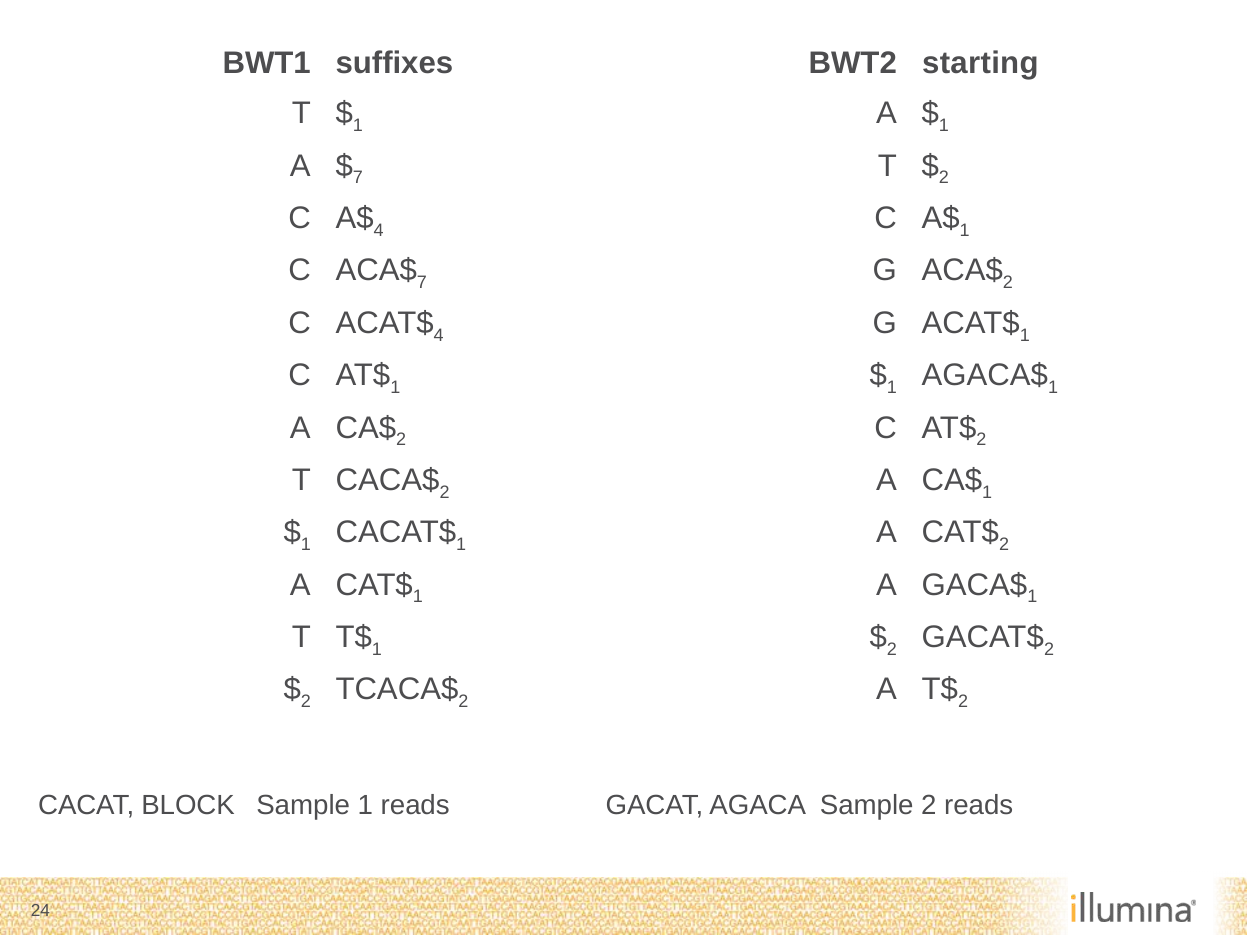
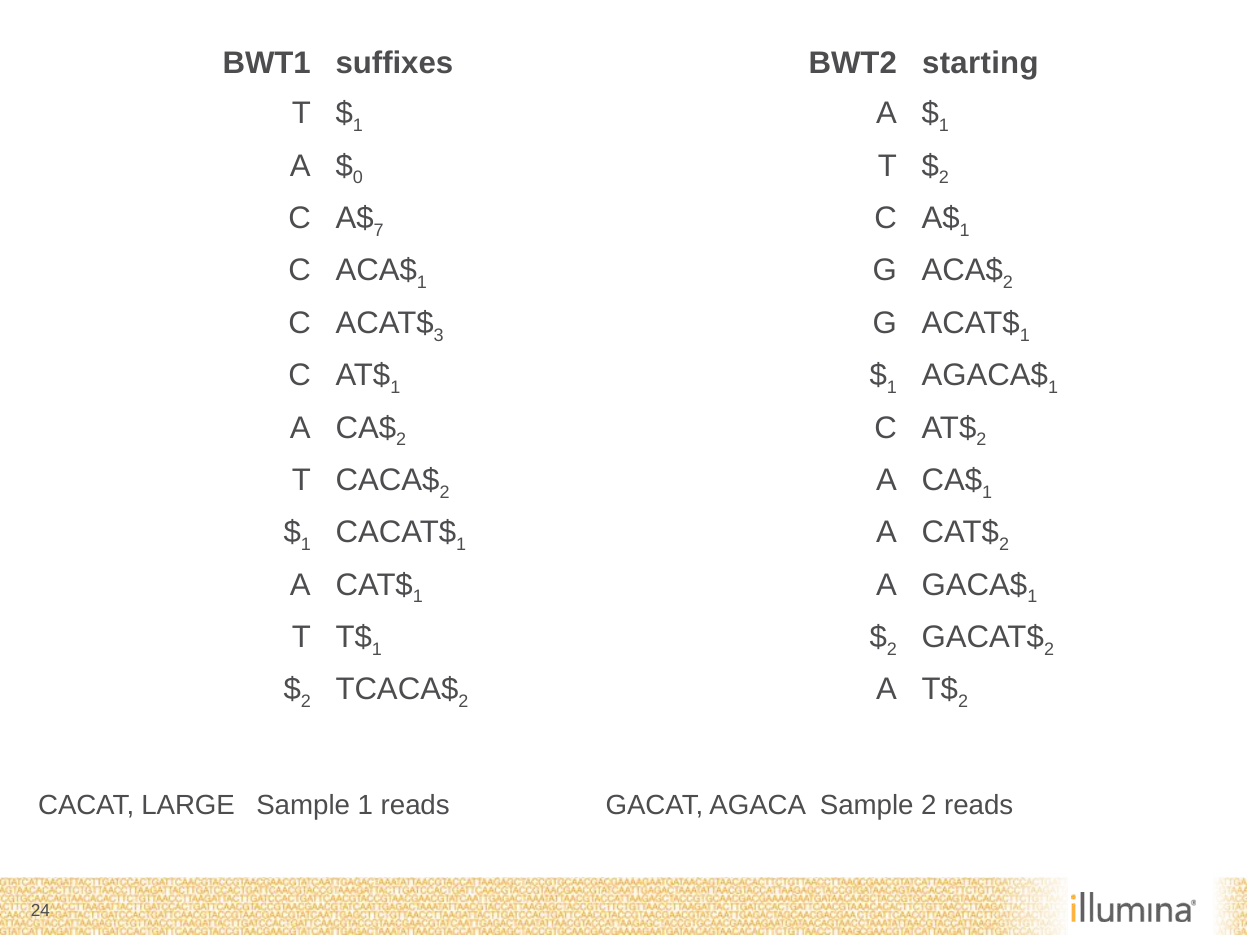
7 at (358, 178): 7 -> 0
4 at (379, 230): 4 -> 7
7 at (422, 283): 7 -> 1
4 at (439, 335): 4 -> 3
BLOCK: BLOCK -> LARGE
